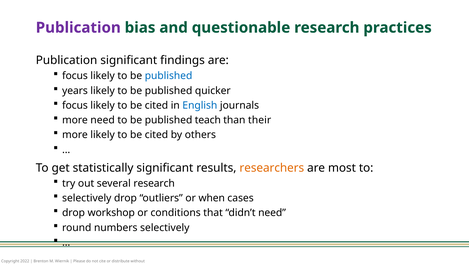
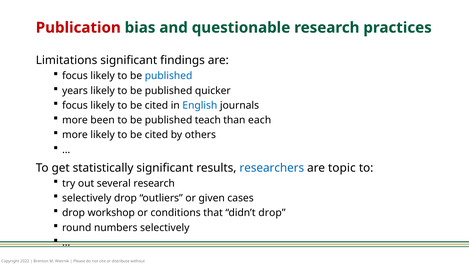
Publication at (78, 28) colour: purple -> red
Publication at (67, 60): Publication -> Limitations
more need: need -> been
their: their -> each
researchers colour: orange -> blue
most: most -> topic
when: when -> given
didn’t need: need -> drop
